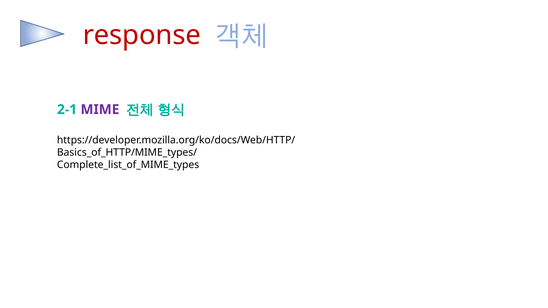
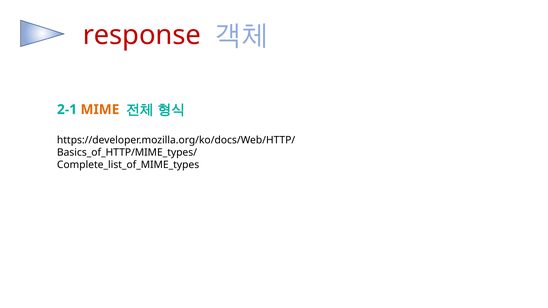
MIME colour: purple -> orange
